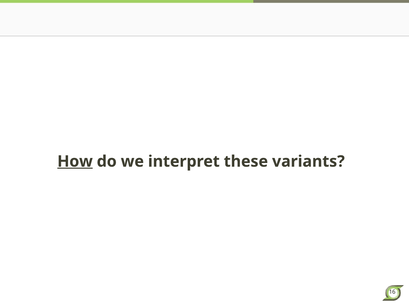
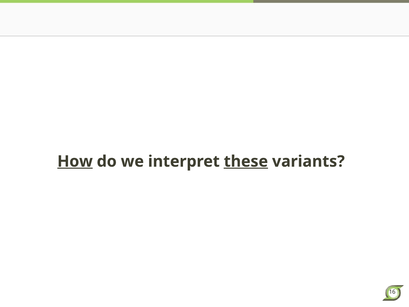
these underline: none -> present
